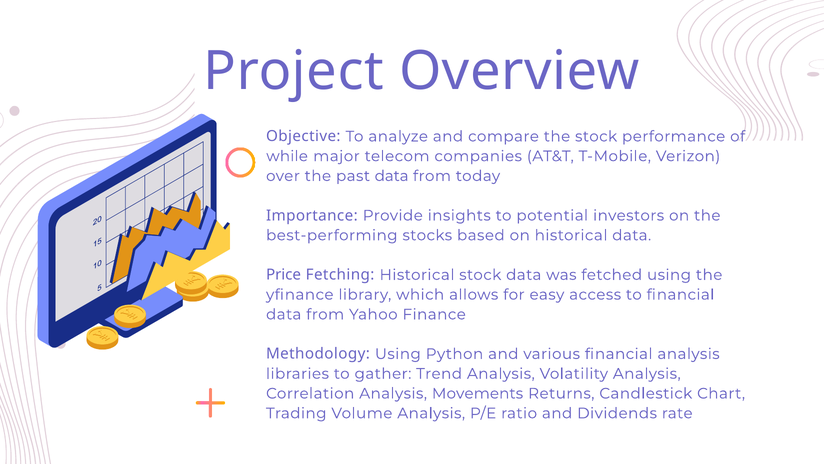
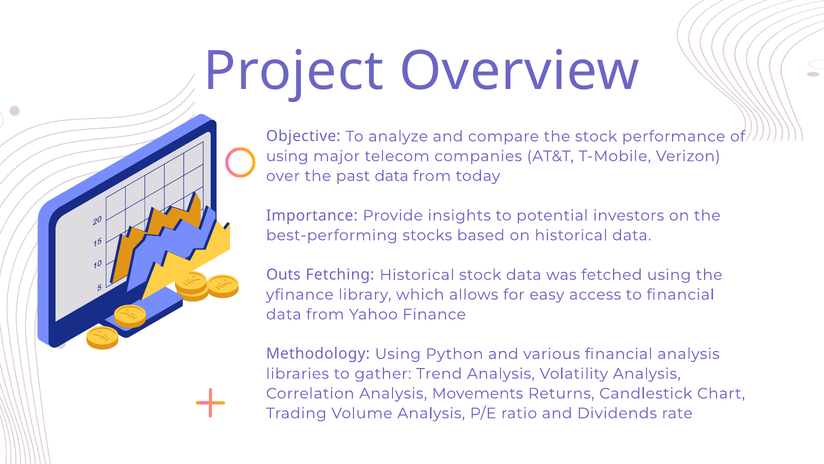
while at (287, 156): while -> using
Price: Price -> Outs
